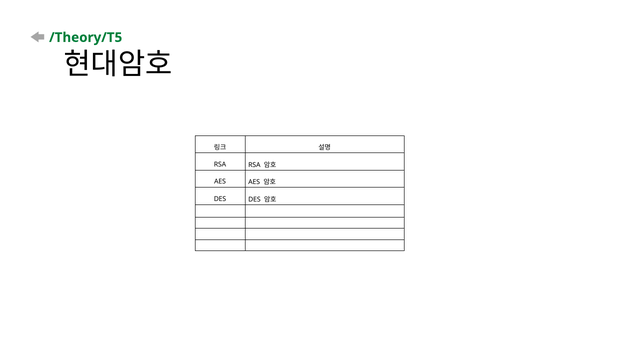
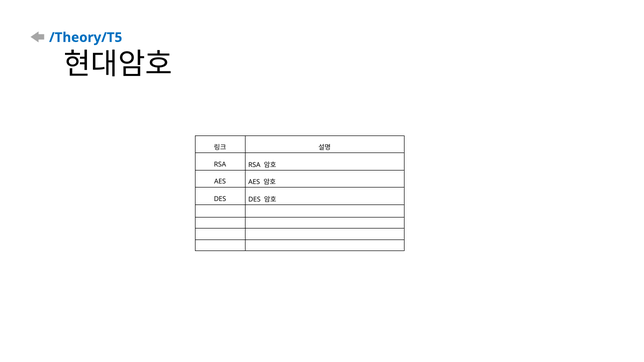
/Theory/T5 colour: green -> blue
